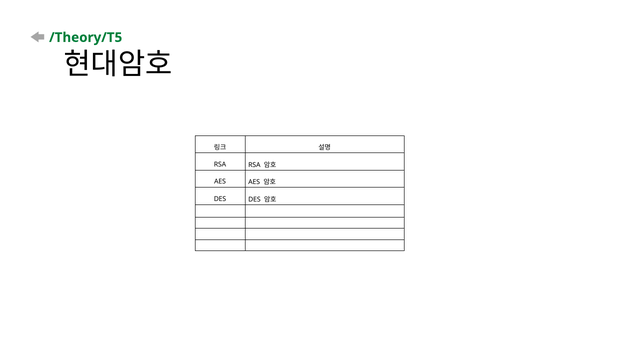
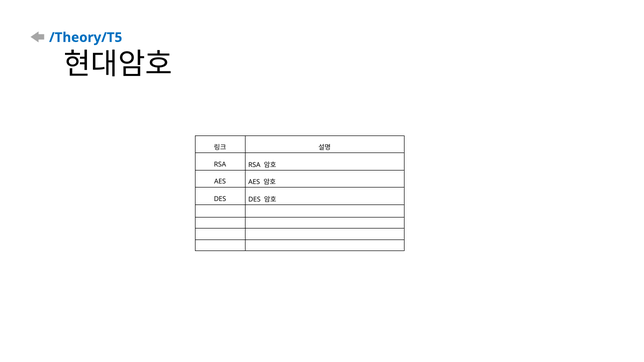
/Theory/T5 colour: green -> blue
